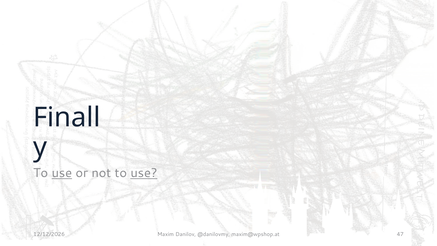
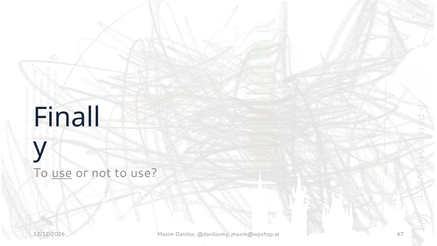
use at (144, 173) underline: present -> none
